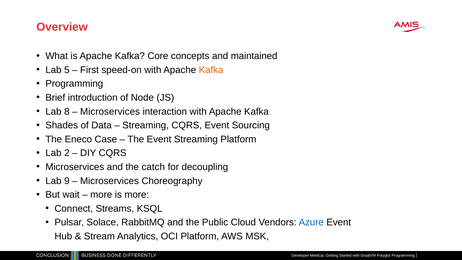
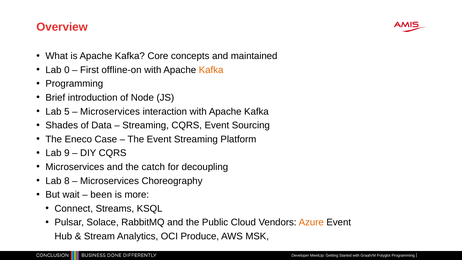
5: 5 -> 0
speed-on: speed-on -> offline-on
8: 8 -> 5
2: 2 -> 9
9: 9 -> 8
more at (101, 195): more -> been
Azure colour: blue -> orange
OCI Platform: Platform -> Produce
